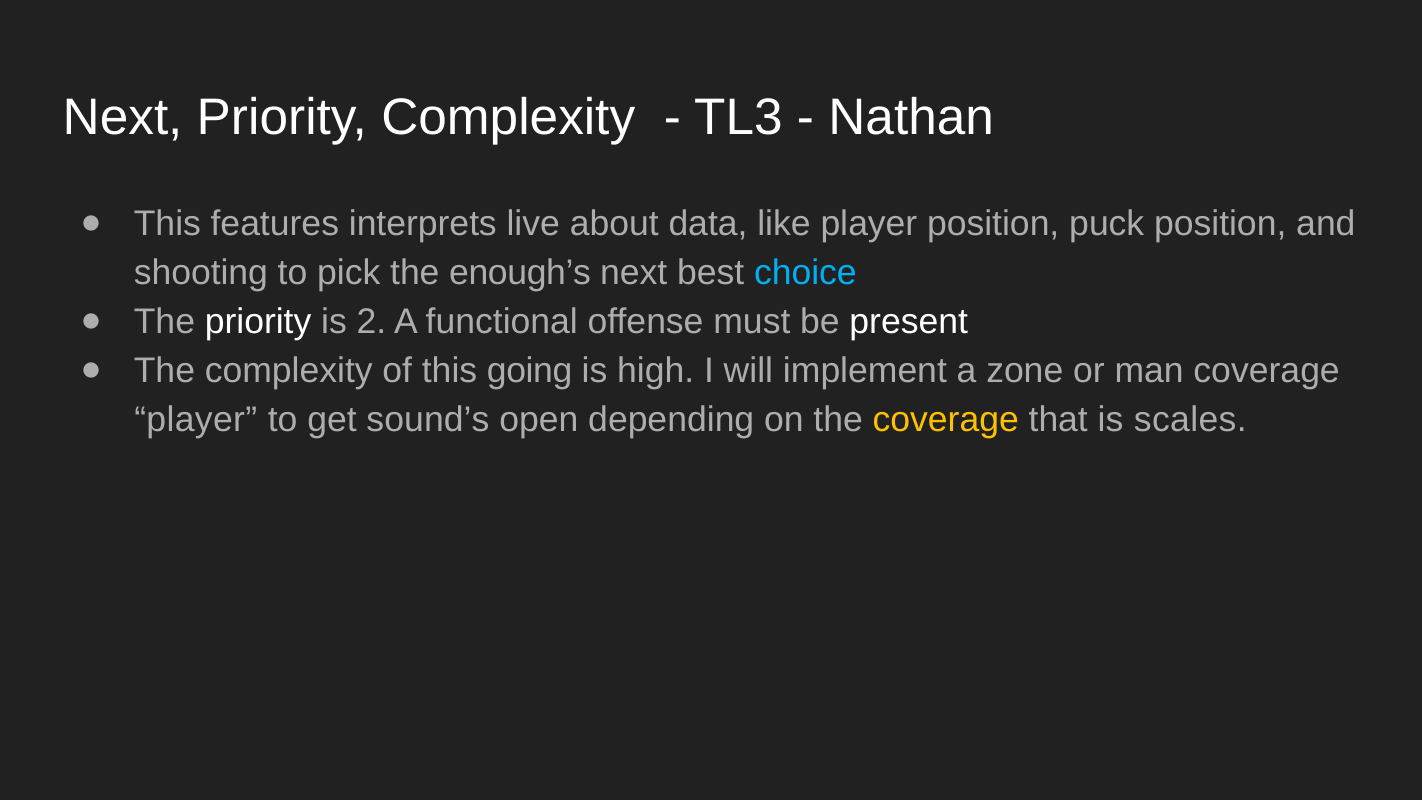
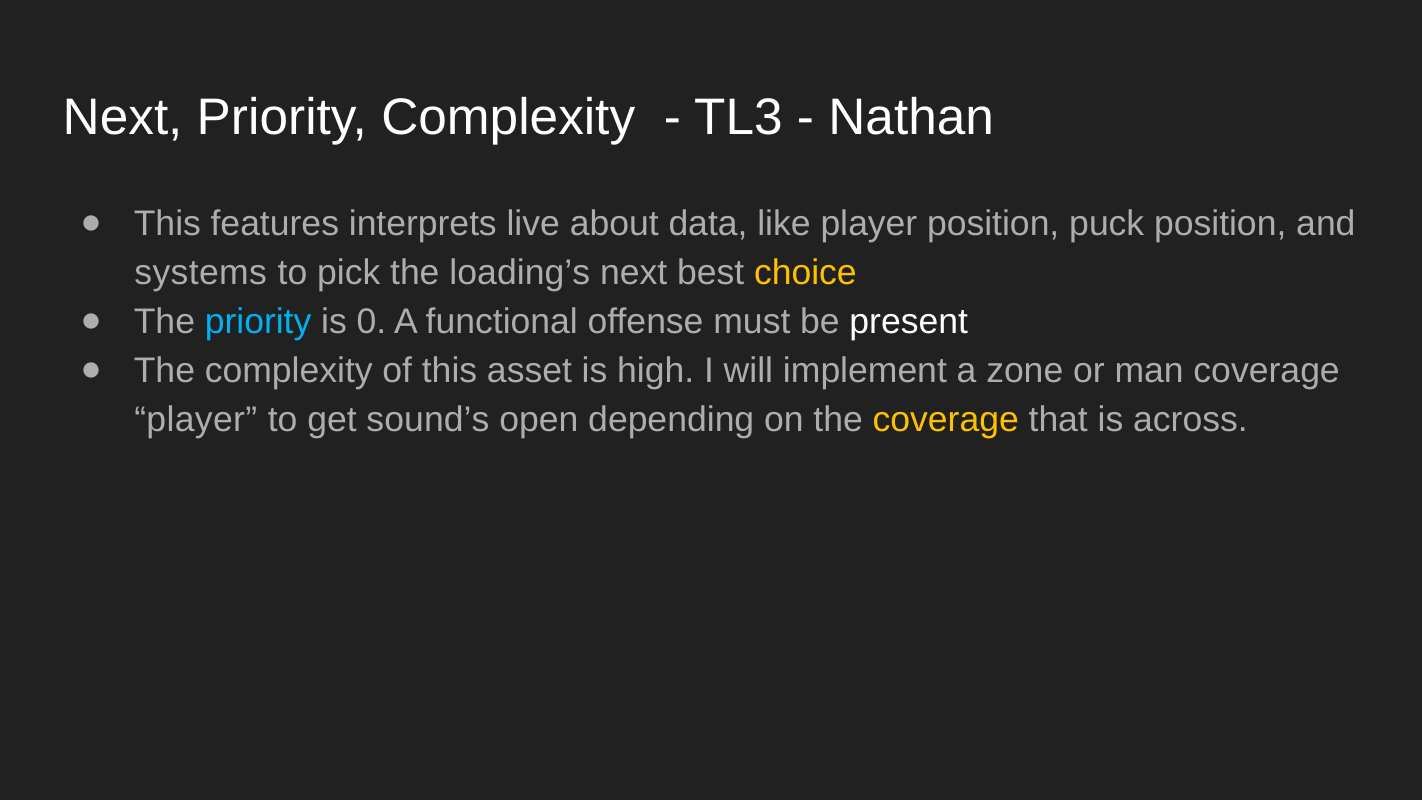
shooting: shooting -> systems
enough’s: enough’s -> loading’s
choice colour: light blue -> yellow
priority at (258, 322) colour: white -> light blue
2: 2 -> 0
going: going -> asset
scales: scales -> across
